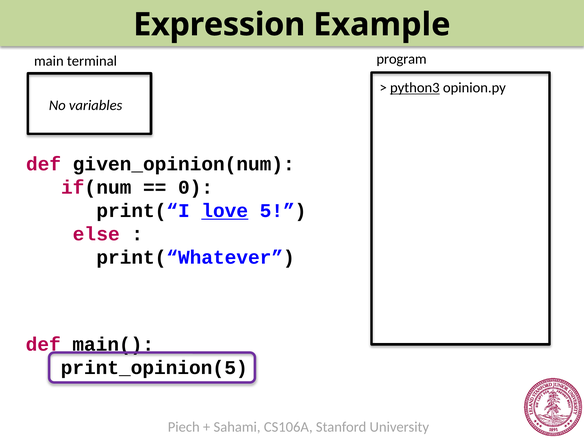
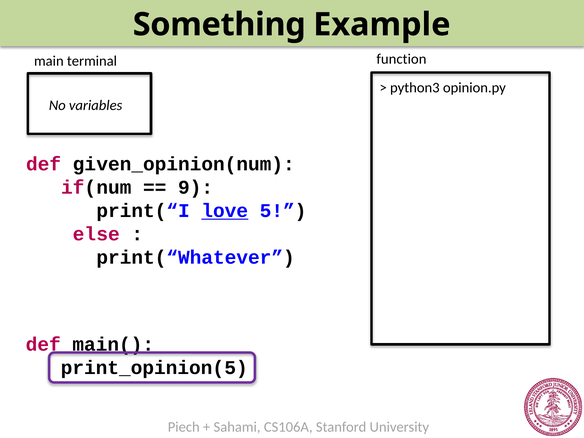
Expression: Expression -> Something
program: program -> function
python3 underline: present -> none
0: 0 -> 9
